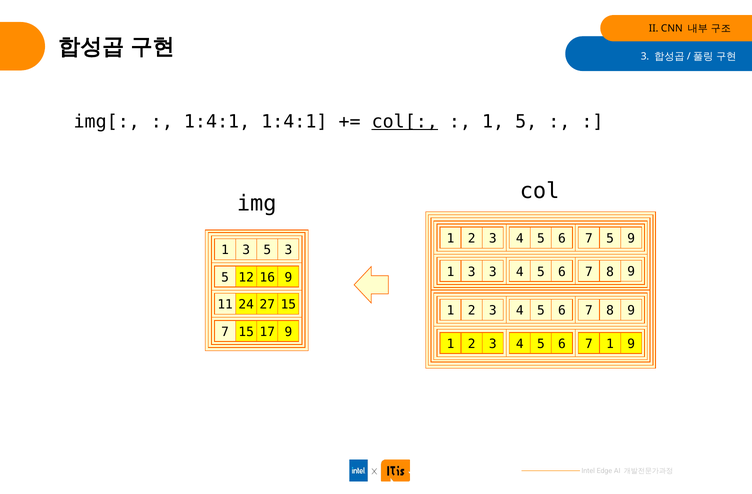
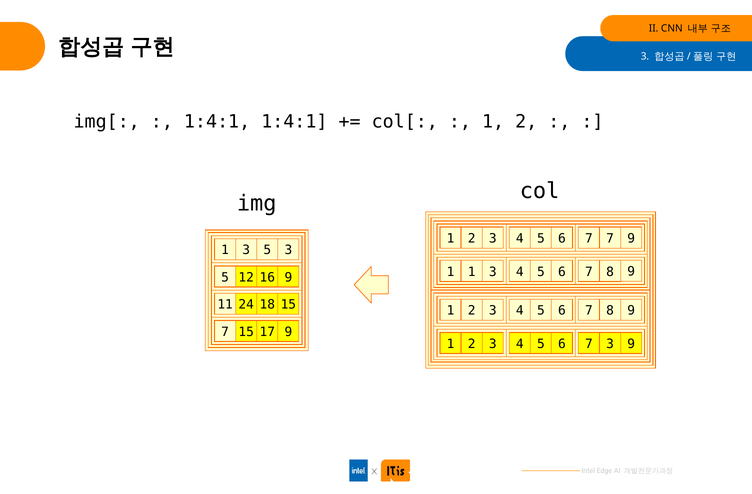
col[ underline: present -> none
5 at (526, 122): 5 -> 2
7 5: 5 -> 7
3 at (472, 272): 3 -> 1
27: 27 -> 18
7 1: 1 -> 3
